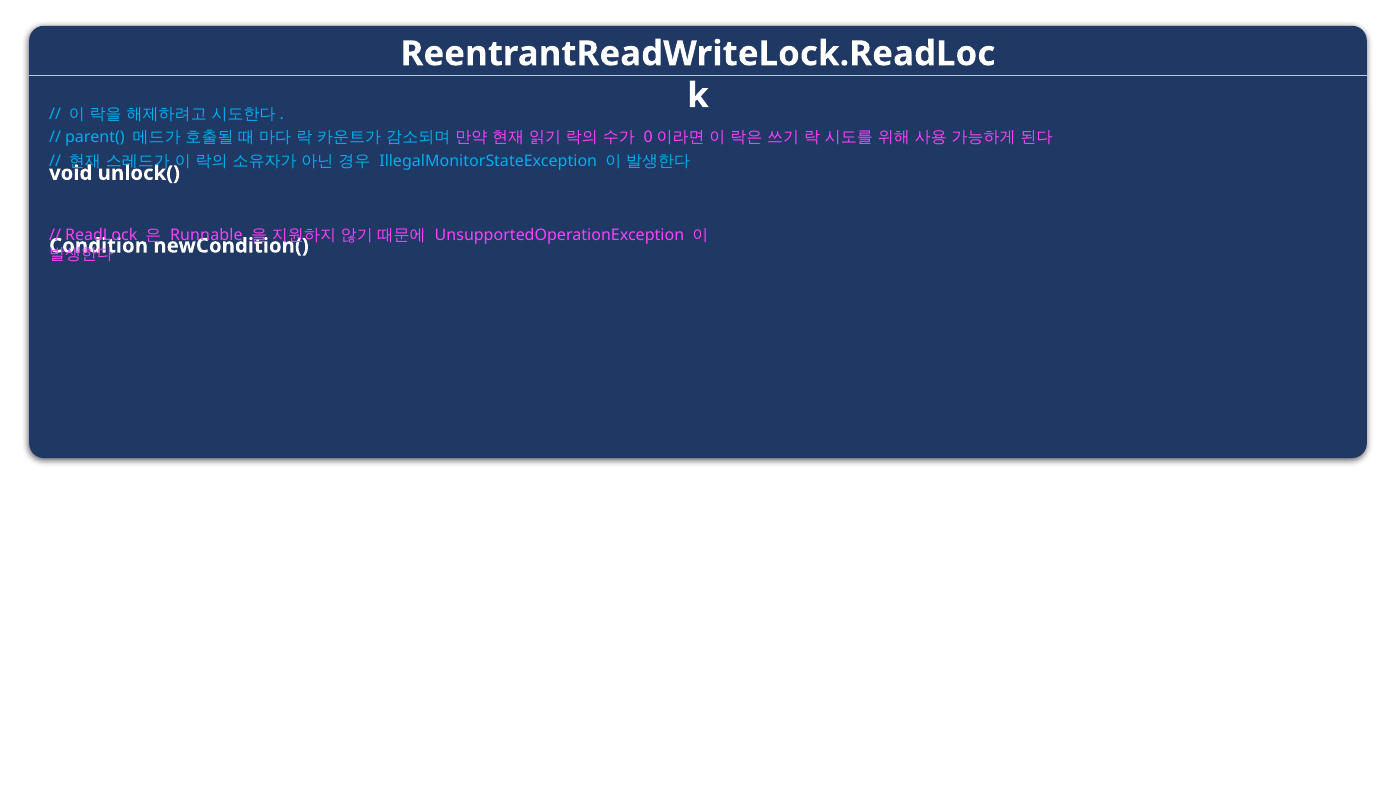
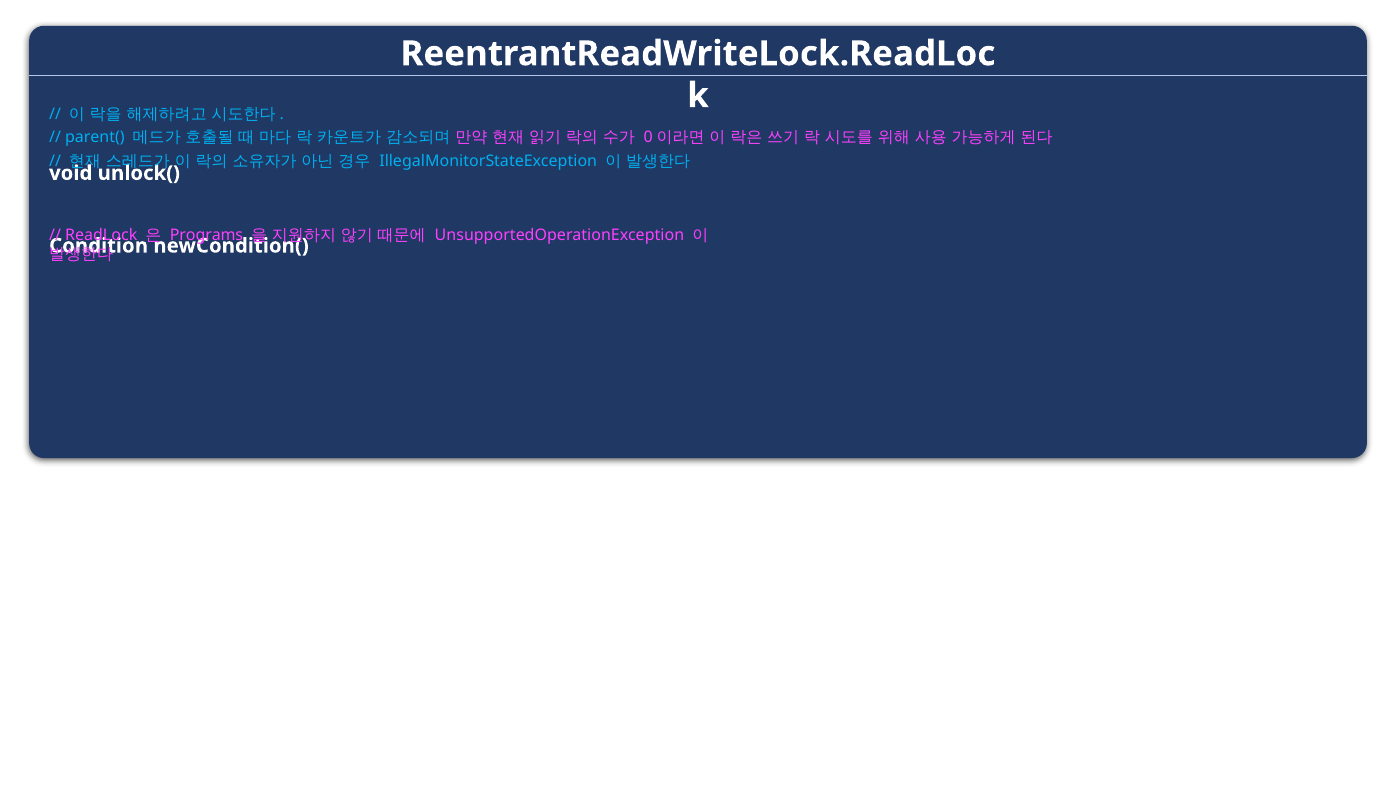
Runnable: Runnable -> Programs
